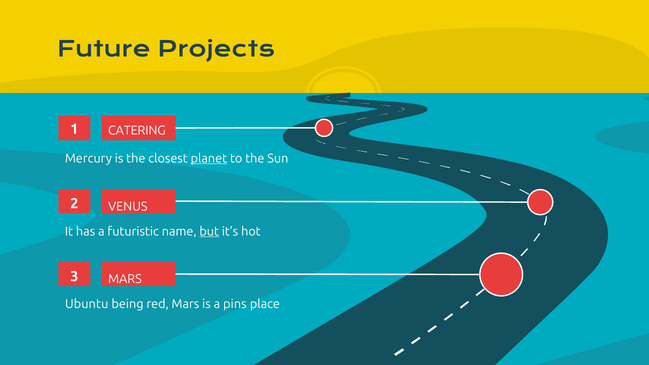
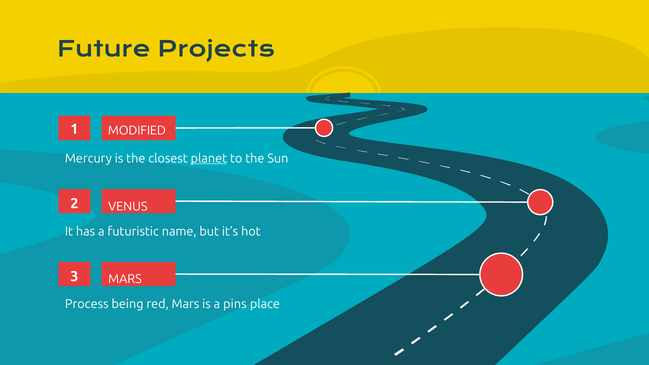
CATERING: CATERING -> MODIFIED
but underline: present -> none
Ubuntu: Ubuntu -> Process
